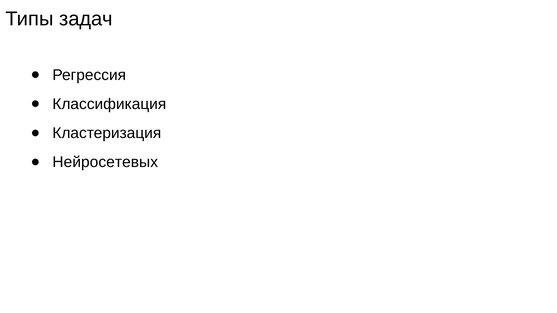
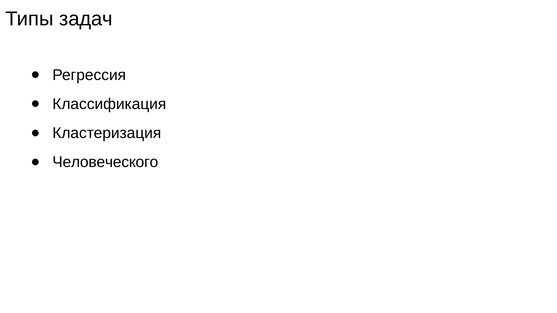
Нейросетевых: Нейросетевых -> Человеческого
